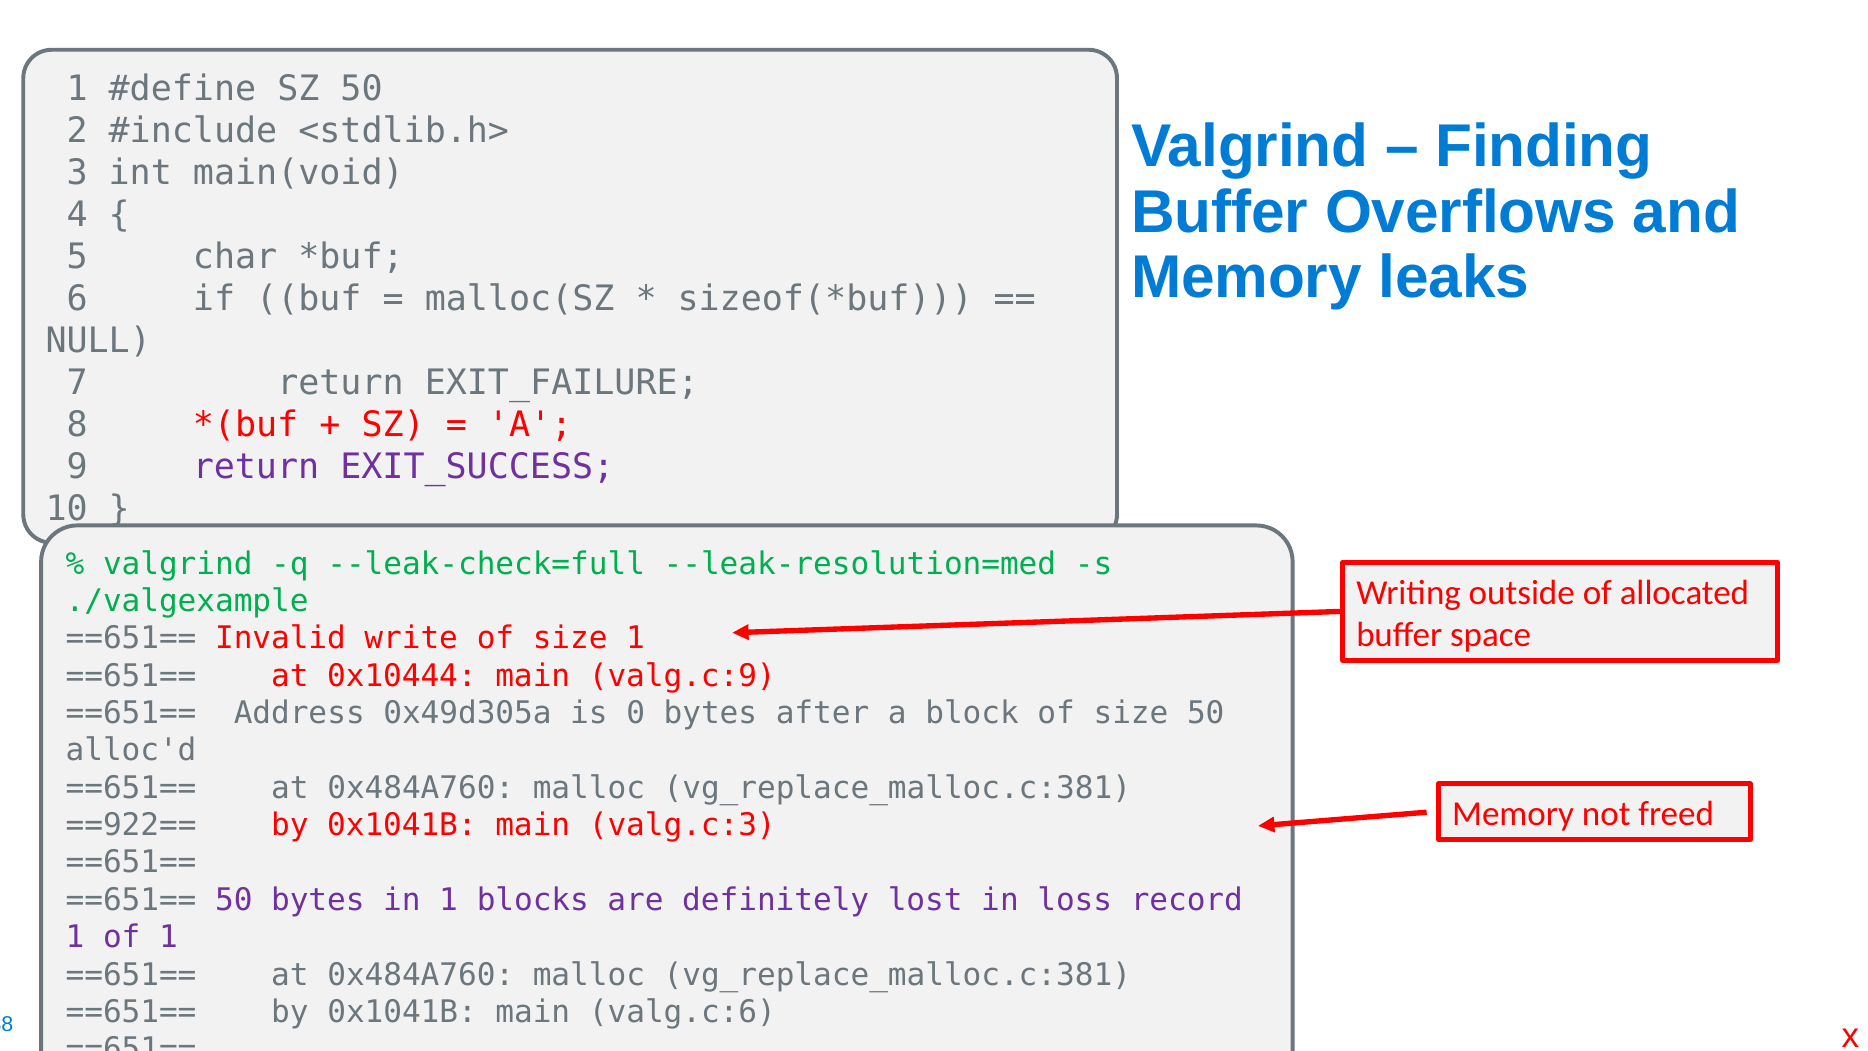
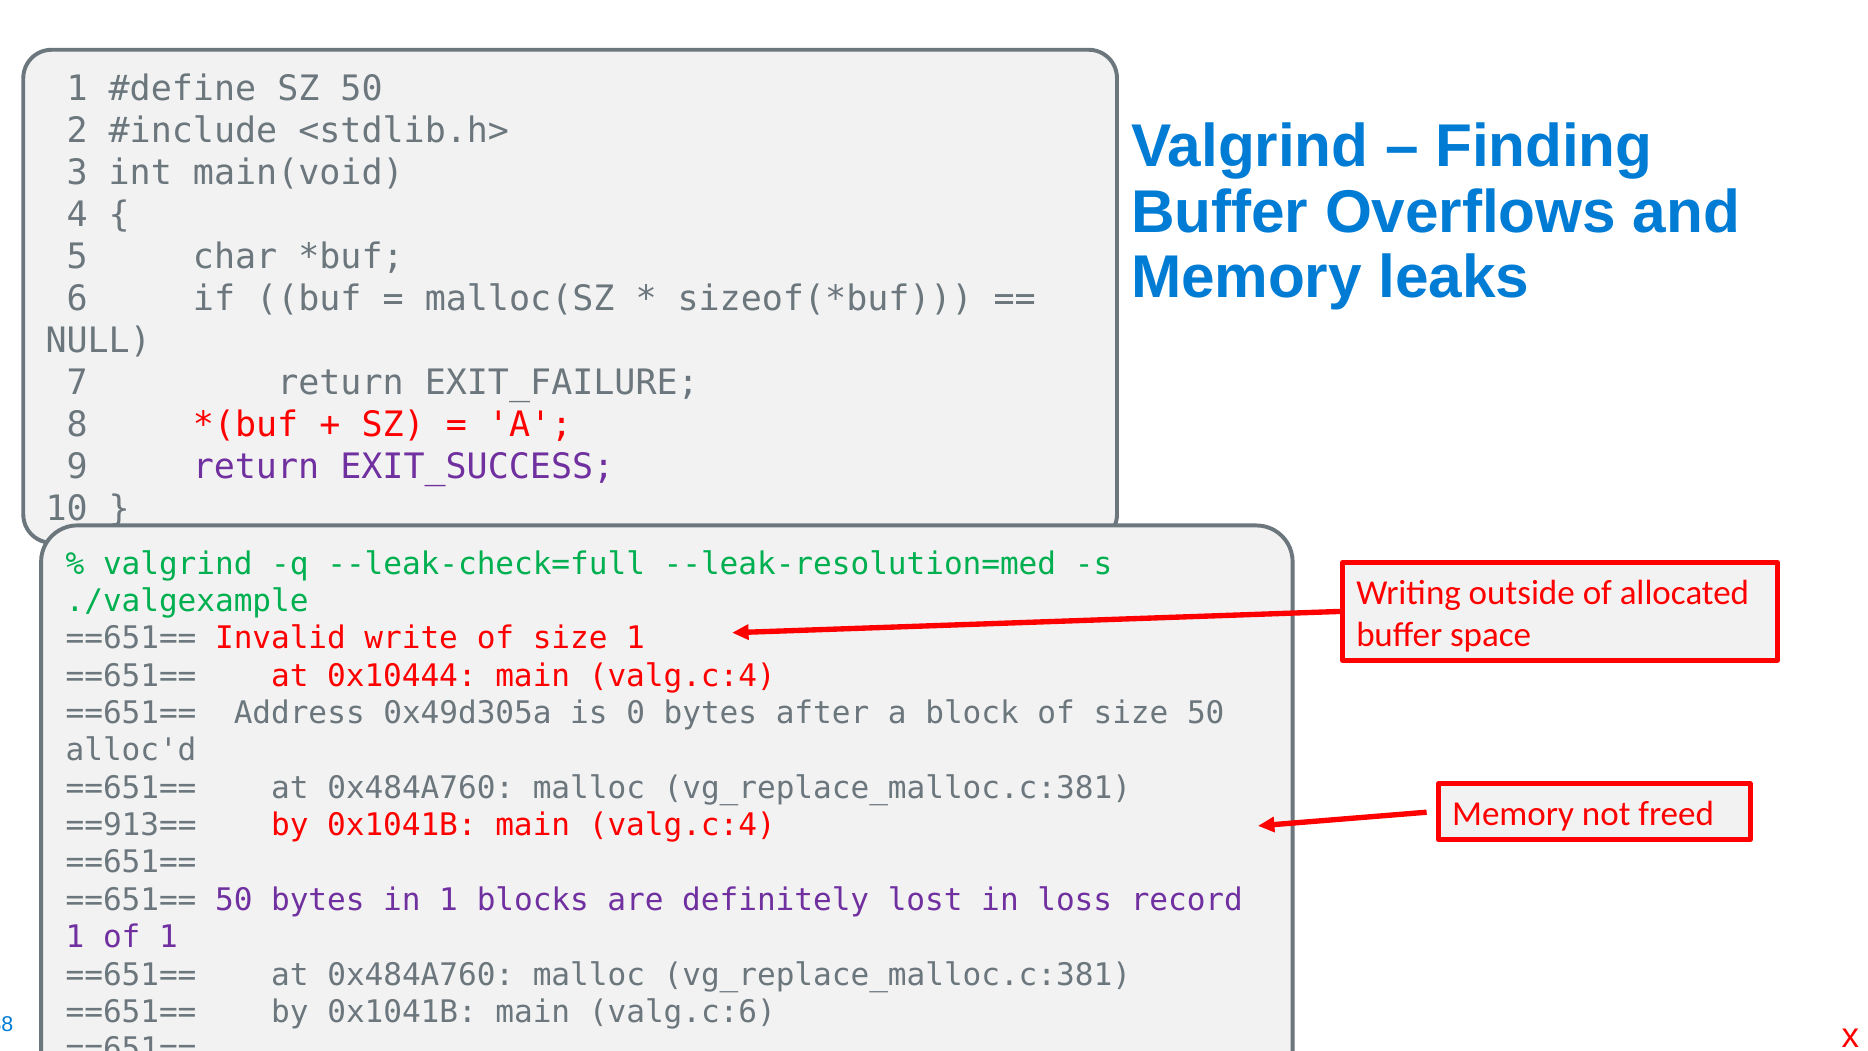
0x10444 main valg.c:9: valg.c:9 -> valg.c:4
==922==: ==922== -> ==913==
0x1041B main valg.c:3: valg.c:3 -> valg.c:4
